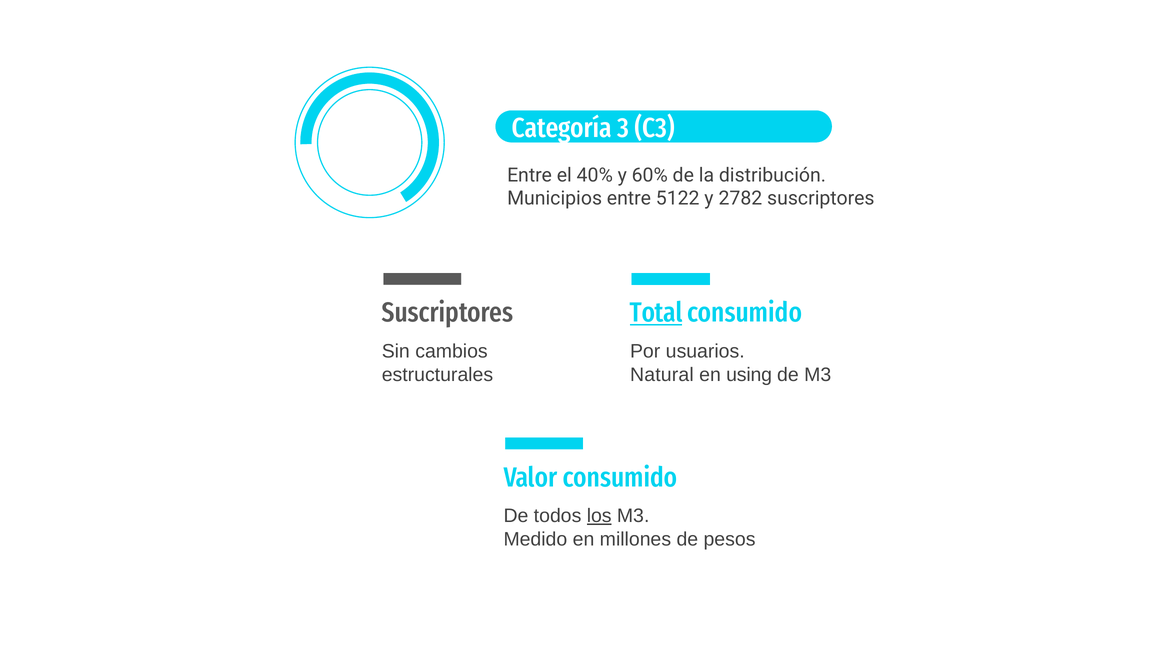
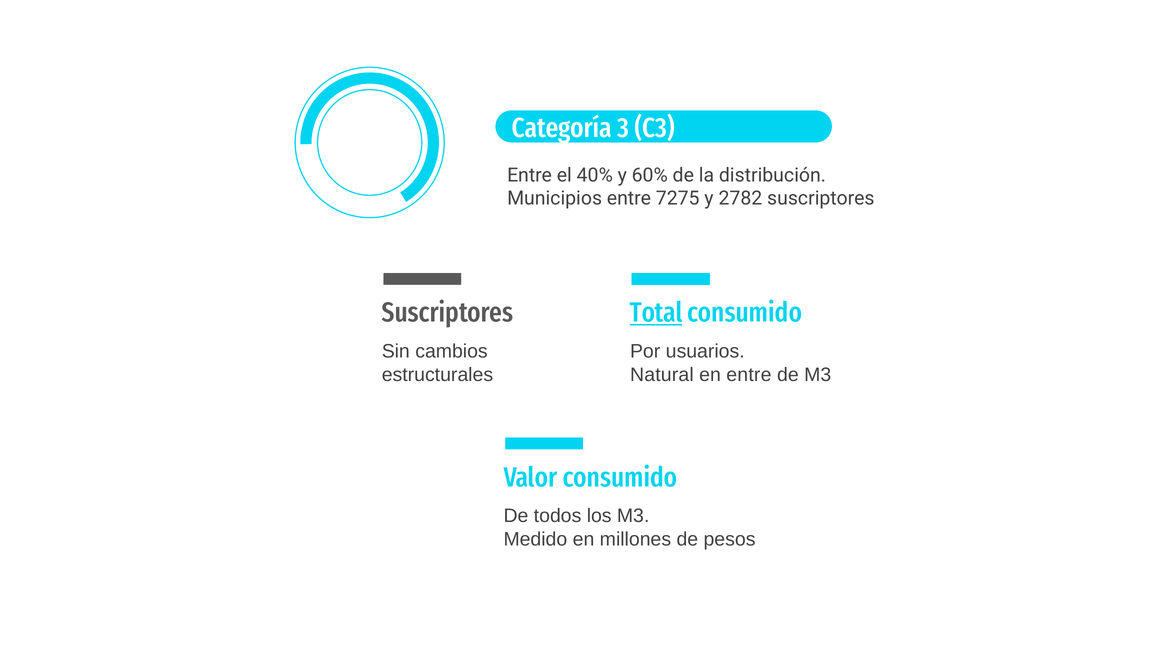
5122: 5122 -> 7275
en using: using -> entre
los underline: present -> none
